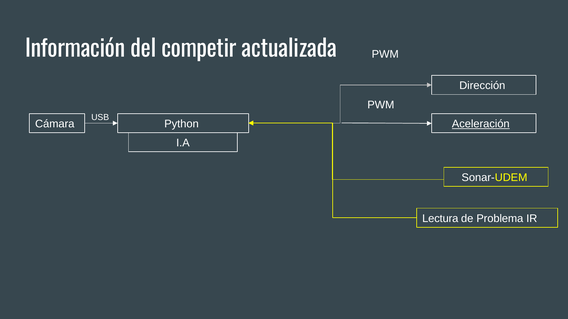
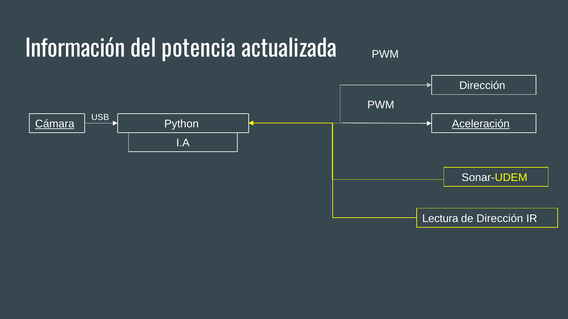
competir: competir -> potencia
Cámara underline: none -> present
de Problema: Problema -> Dirección
